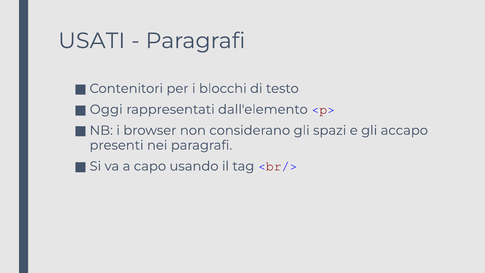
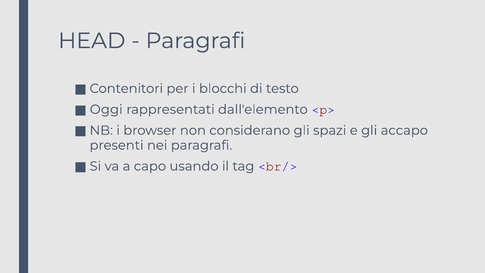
USATI: USATI -> HEAD
